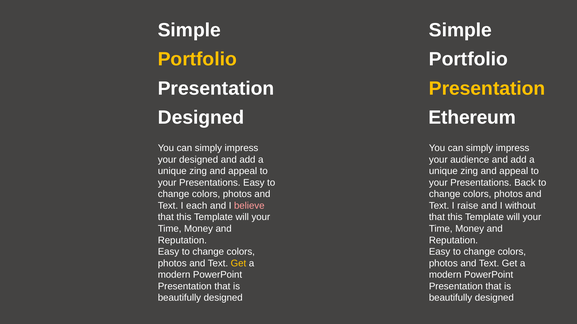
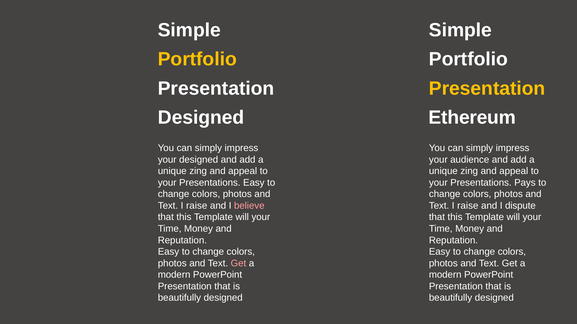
Back: Back -> Pays
each at (197, 206): each -> raise
without: without -> dispute
Get at (238, 264) colour: yellow -> pink
